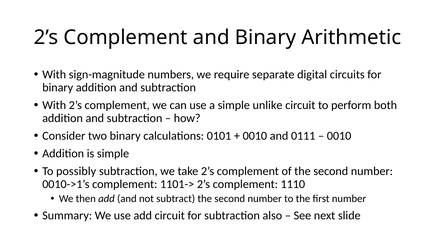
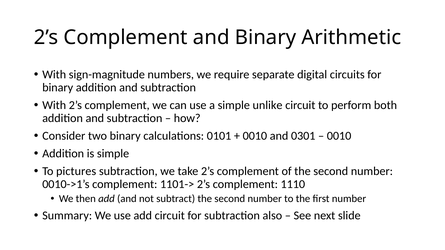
0111: 0111 -> 0301
possibly: possibly -> pictures
